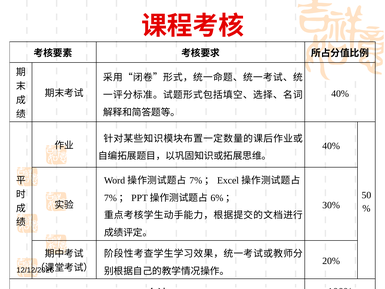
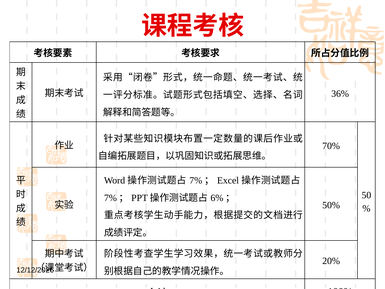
40% at (340, 94): 40% -> 36%
40% at (331, 146): 40% -> 70%
30%: 30% -> 50%
